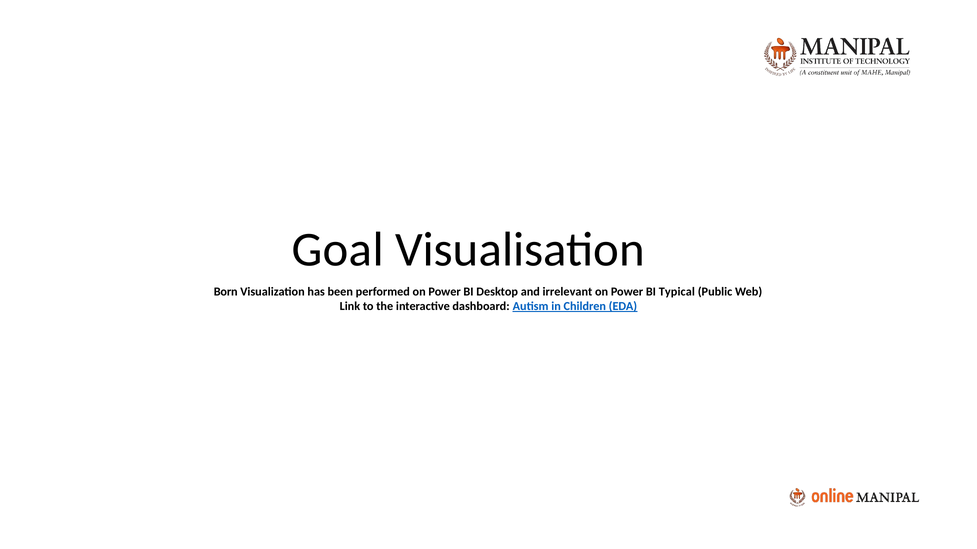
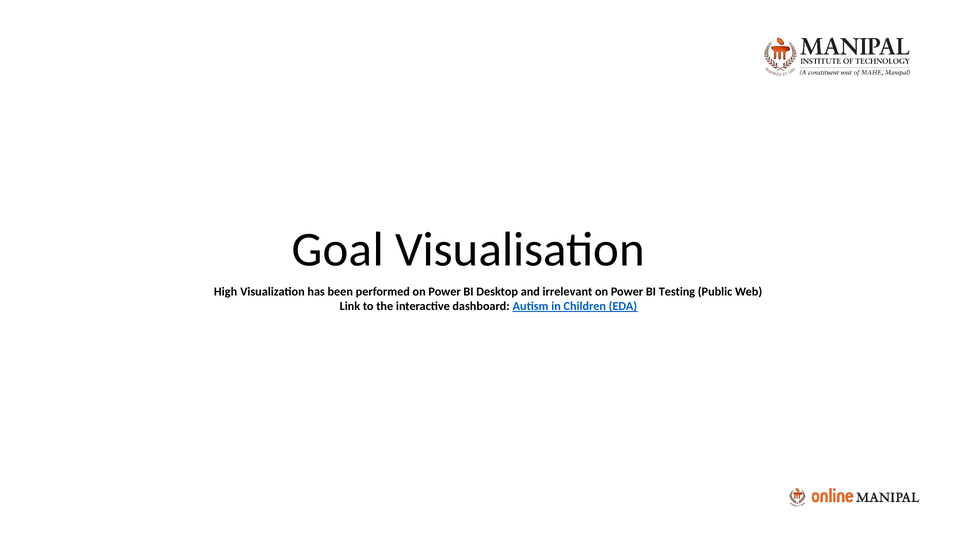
Born: Born -> High
Typical: Typical -> Testing
